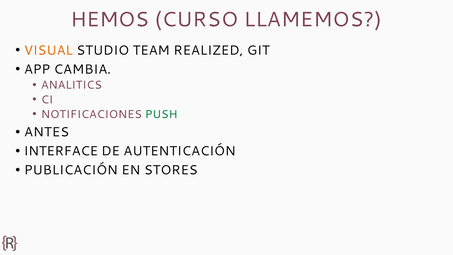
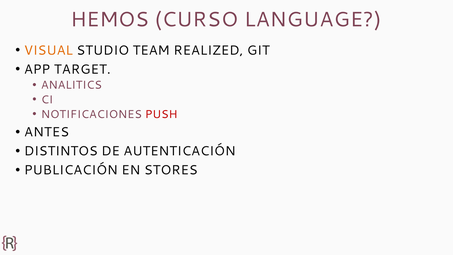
LLAMEMOS: LLAMEMOS -> LANGUAGE
CAMBIA: CAMBIA -> TARGET
PUSH colour: green -> red
INTERFACE: INTERFACE -> DISTINTOS
